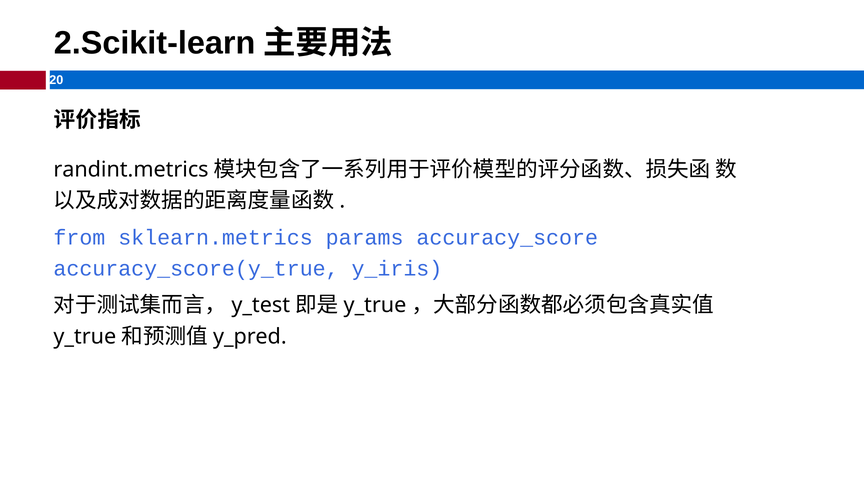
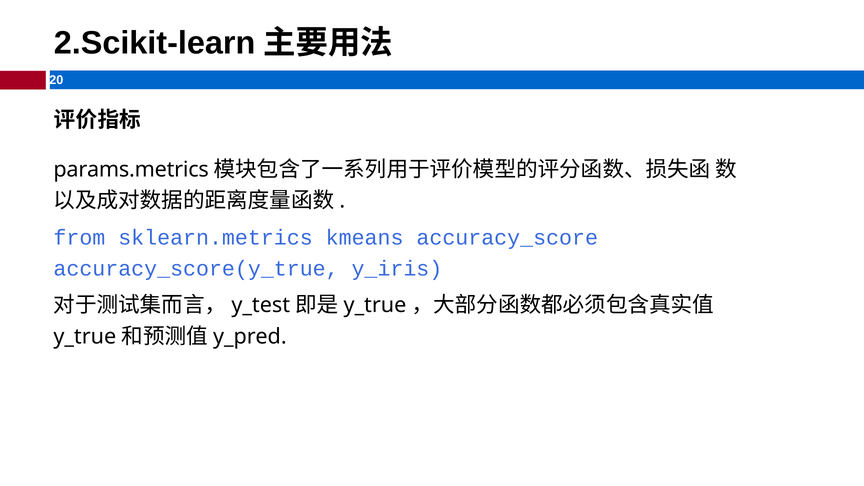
randint.metrics: randint.metrics -> params.metrics
params: params -> kmeans
